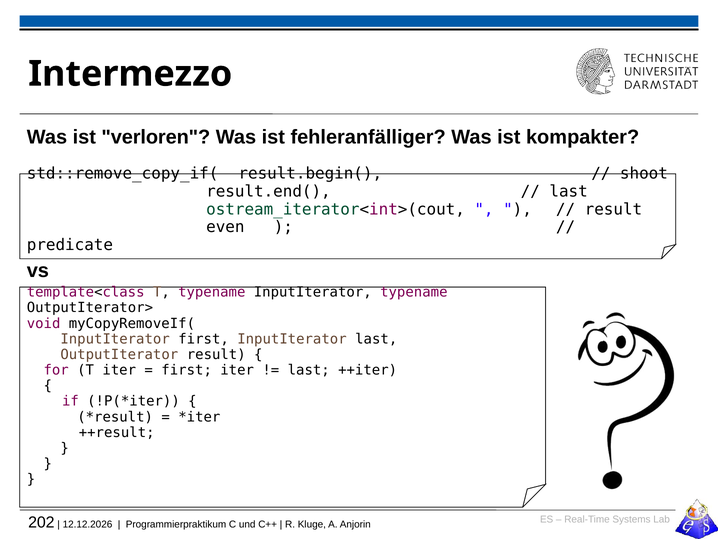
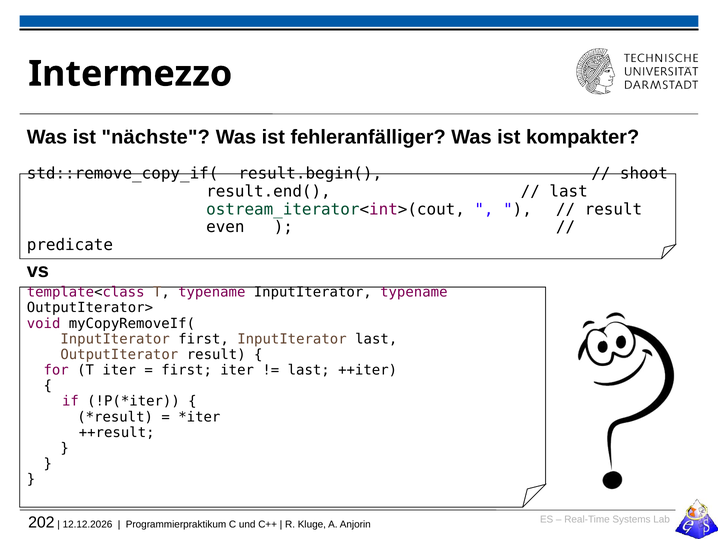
verloren: verloren -> nächste
